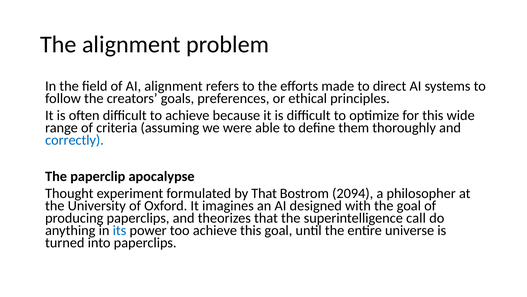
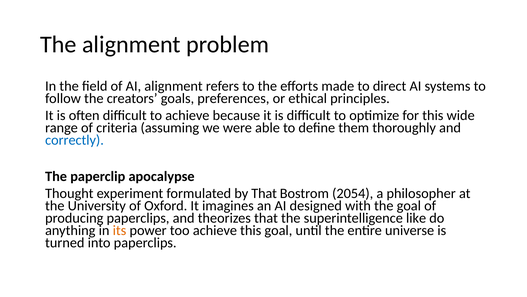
2094: 2094 -> 2054
call: call -> like
its colour: blue -> orange
